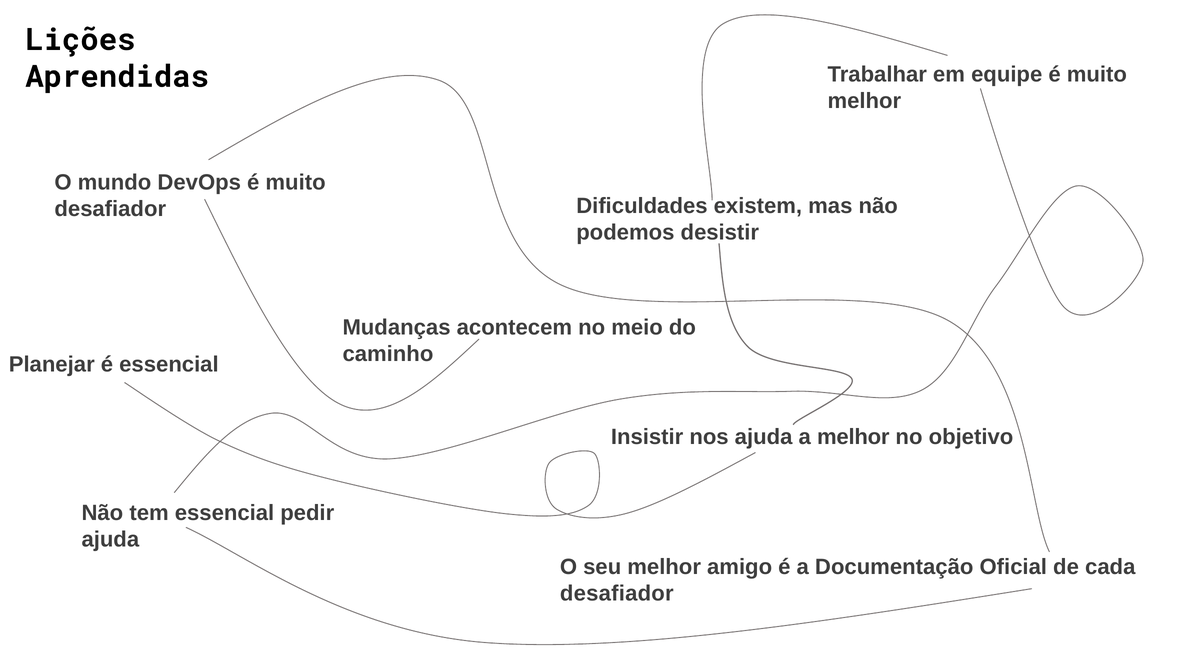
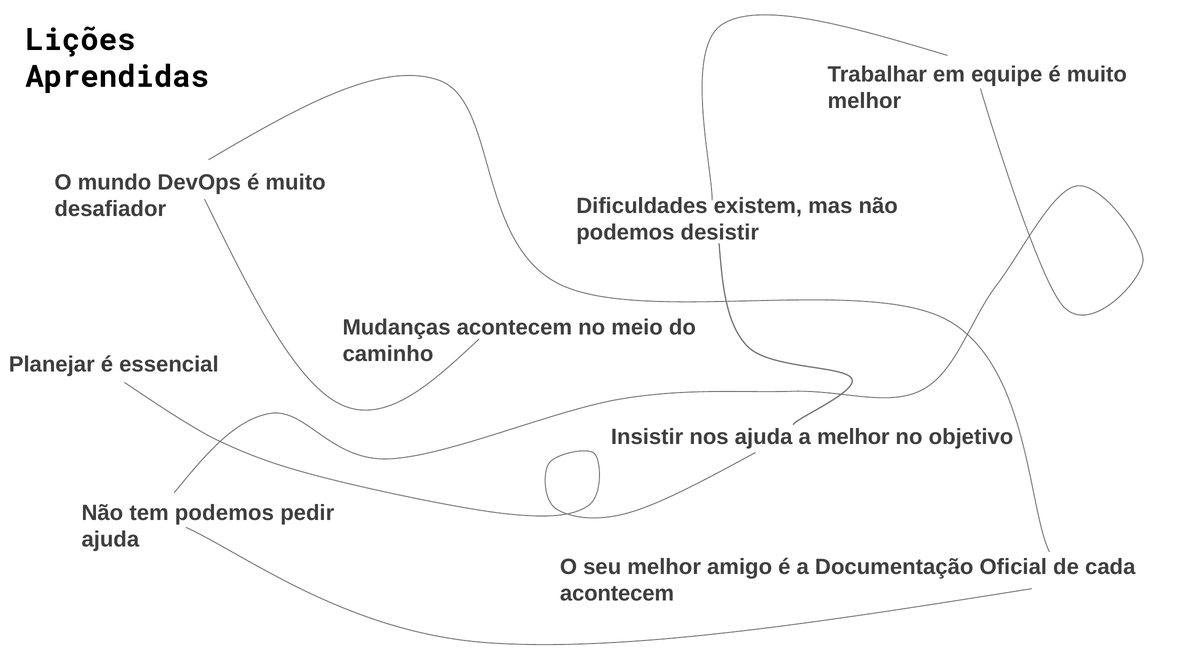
tem essencial: essencial -> podemos
desafiador at (617, 594): desafiador -> acontecem
